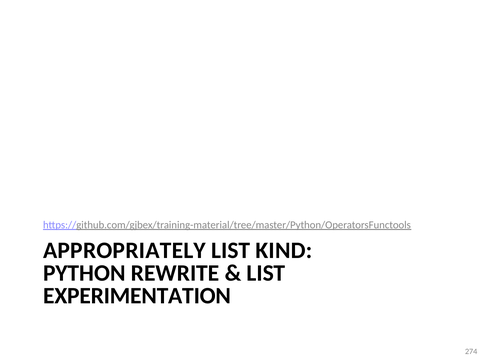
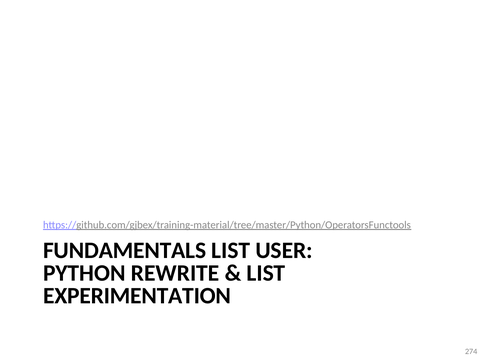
APPROPRIATELY: APPROPRIATELY -> FUNDAMENTALS
KIND: KIND -> USER
